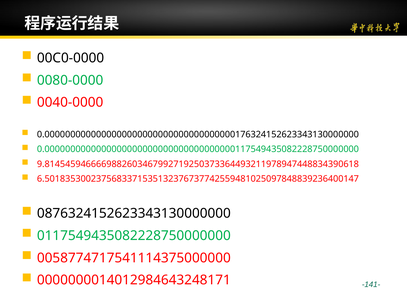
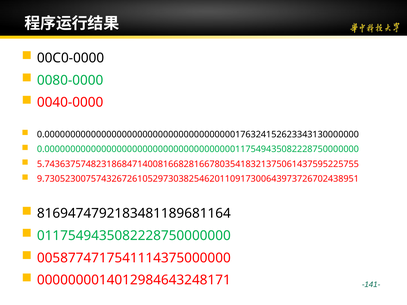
9.8145459466669882603467992719250373364493211978947448834390618: 9.8145459466669882603467992719250373364493211978947448834390618 -> 5.7436375748231868471400816682816678035418321375061437595225755
6.5018353002375683371535132376737742559481025097848839236400147: 6.5018353002375683371535132376737742559481025097848839236400147 -> 9.7305230075743267261052973038254620110917300643973726702438951
0876324152623343130000000: 0876324152623343130000000 -> 8169474792183481189681164
